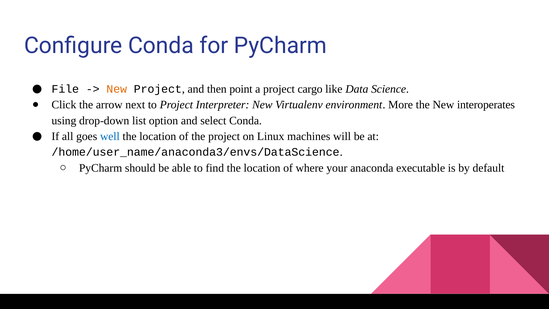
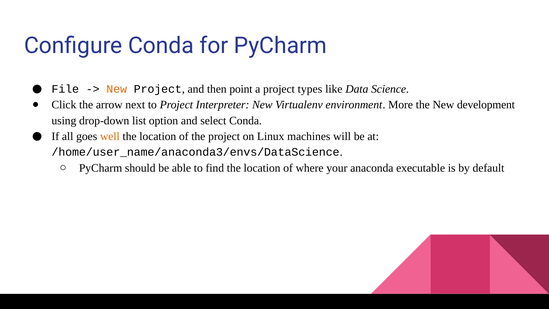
cargo: cargo -> types
interoperates: interoperates -> development
well colour: blue -> orange
